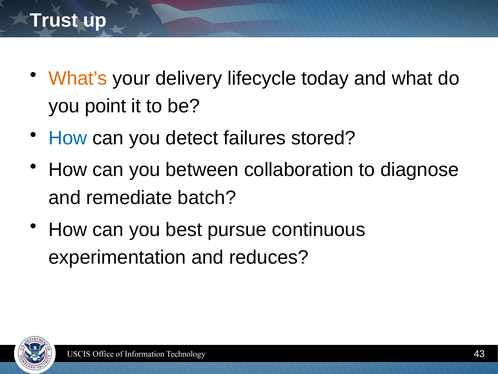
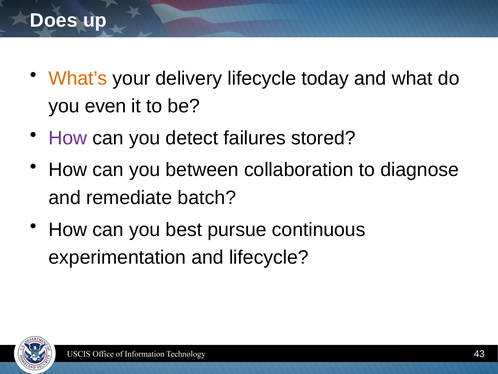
Trust: Trust -> Does
point: point -> even
How at (68, 138) colour: blue -> purple
and reduces: reduces -> lifecycle
